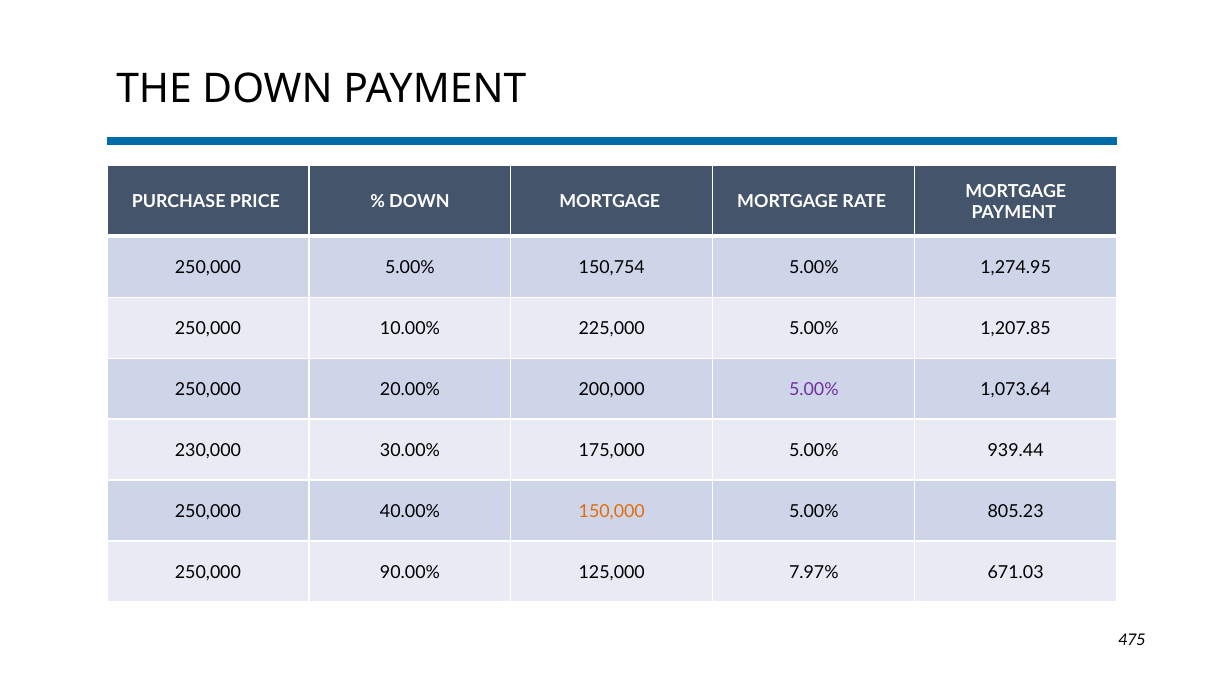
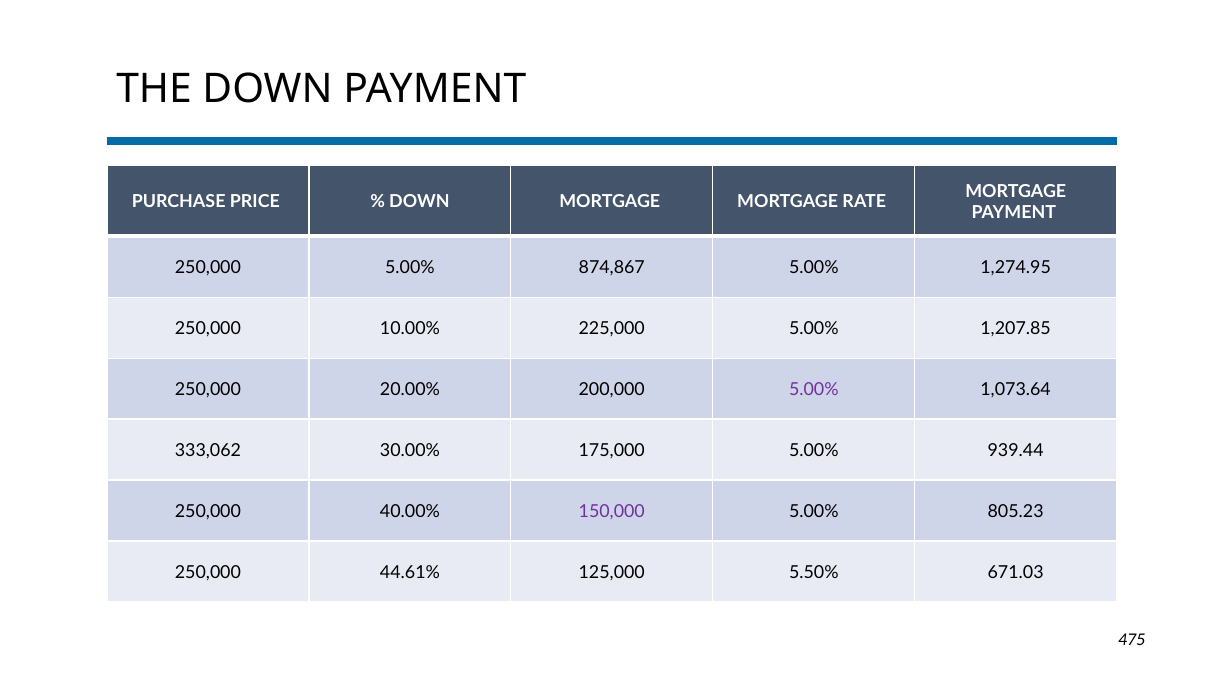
150,754: 150,754 -> 874,867
230,000: 230,000 -> 333,062
150,000 colour: orange -> purple
90.00%: 90.00% -> 44.61%
7.97%: 7.97% -> 5.50%
